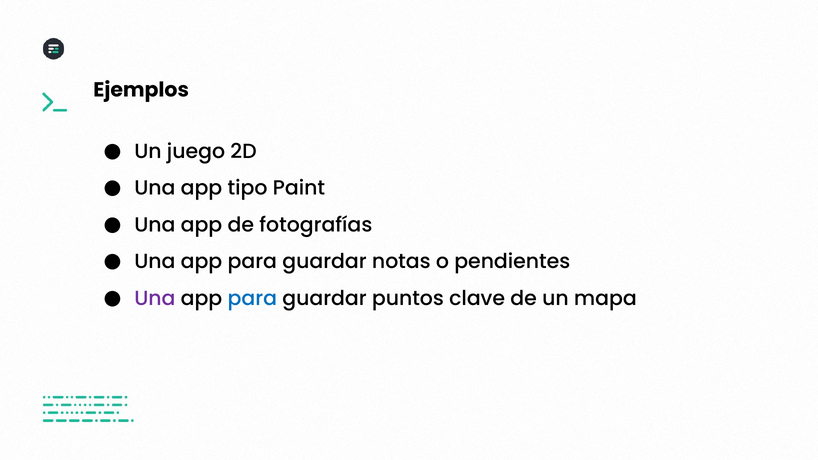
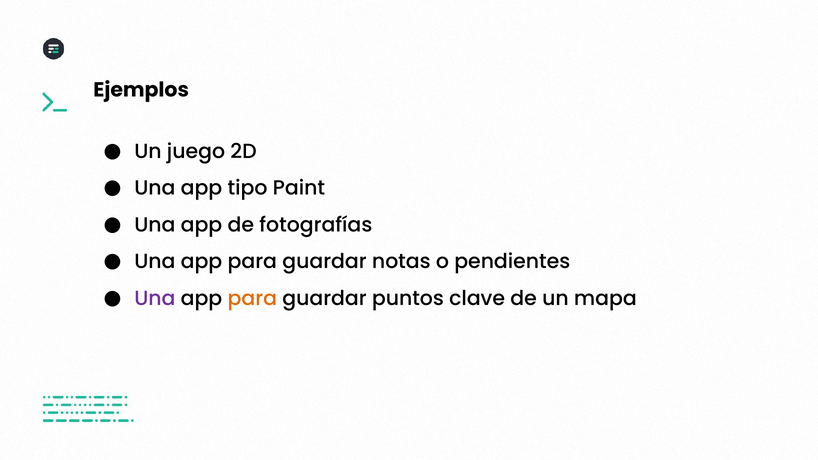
para at (252, 299) colour: blue -> orange
